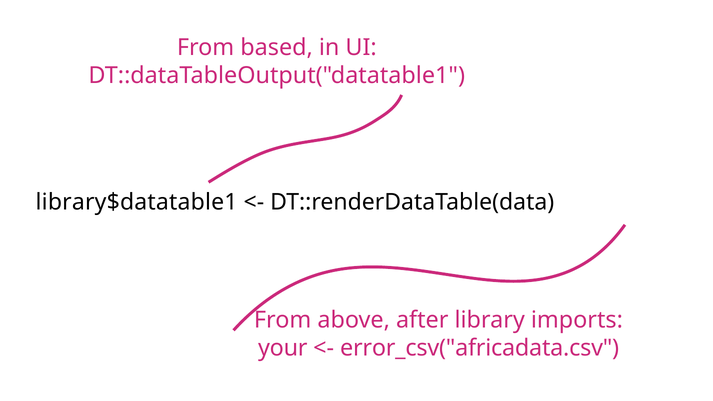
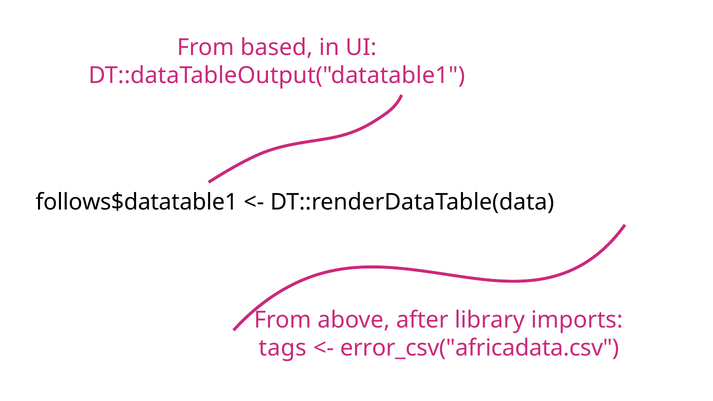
library$datatable1: library$datatable1 -> follows$datatable1
your: your -> tags
